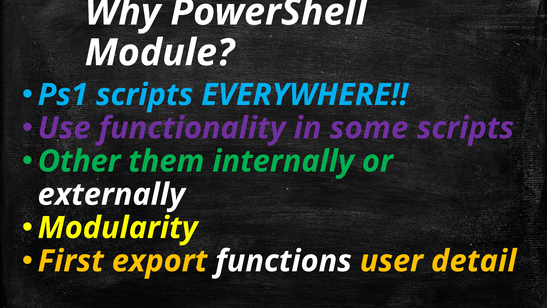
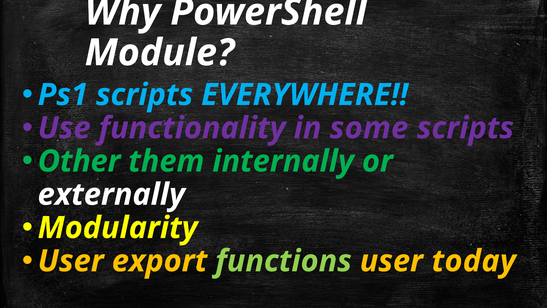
First at (71, 261): First -> User
functions colour: white -> light green
detail: detail -> today
